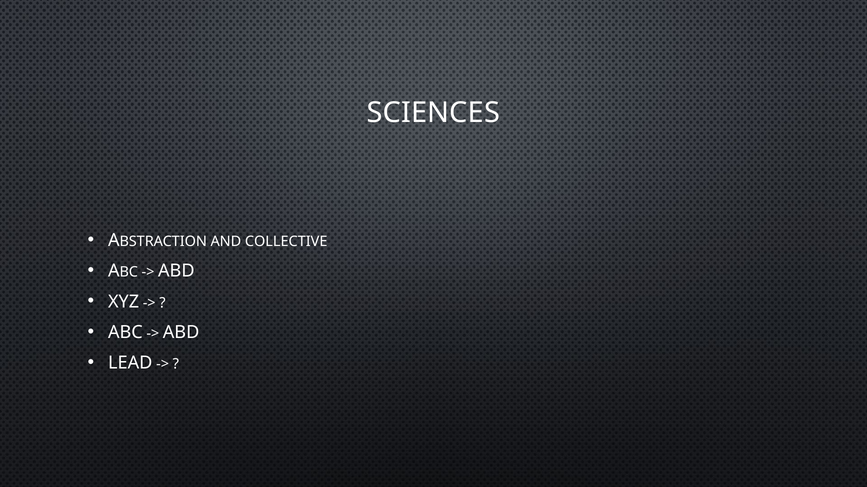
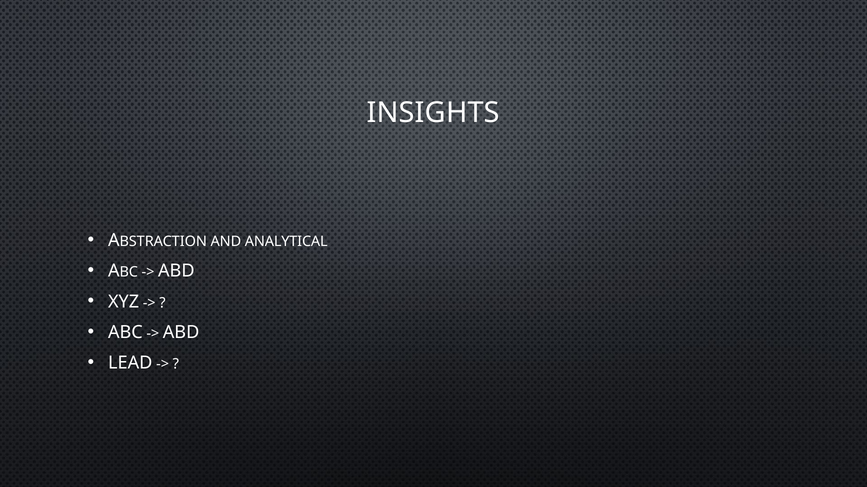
SCIENCES: SCIENCES -> INSIGHTS
COLLECTIVE: COLLECTIVE -> ANALYTICAL
